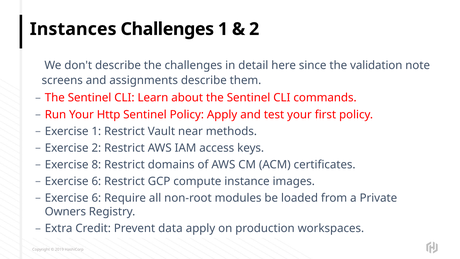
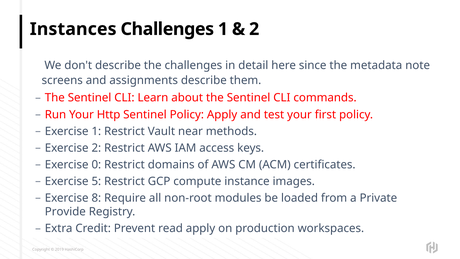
validation: validation -> metadata
8: 8 -> 0
6 at (96, 181): 6 -> 5
6 at (96, 198): 6 -> 8
Owners: Owners -> Provide
data: data -> read
